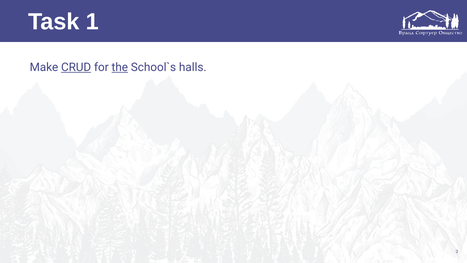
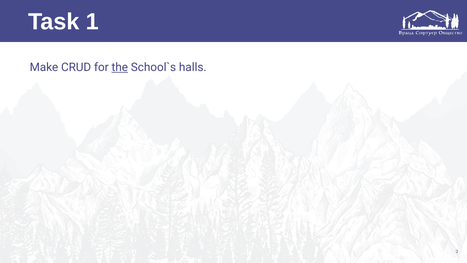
CRUD underline: present -> none
